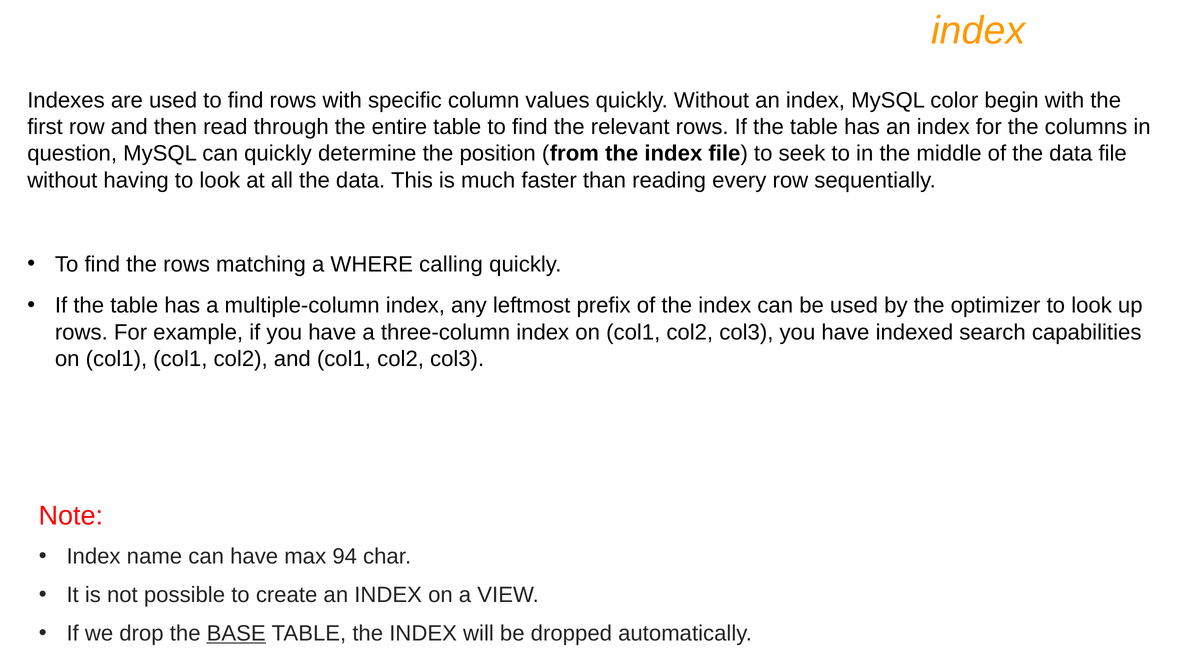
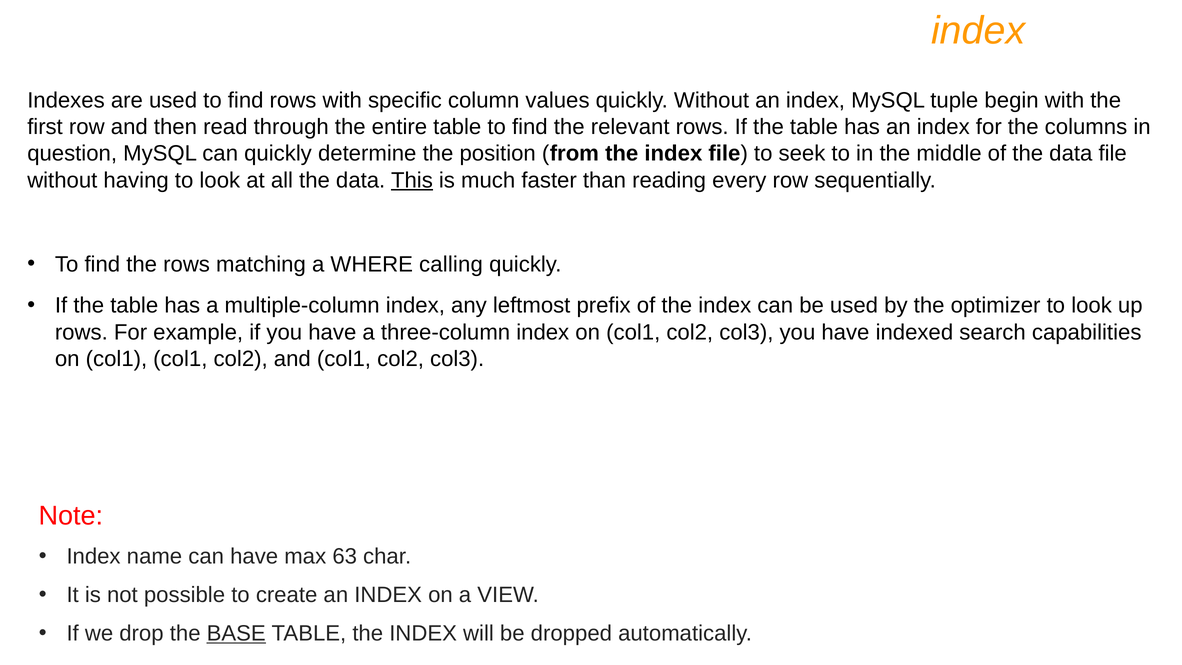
color: color -> tuple
This underline: none -> present
94: 94 -> 63
